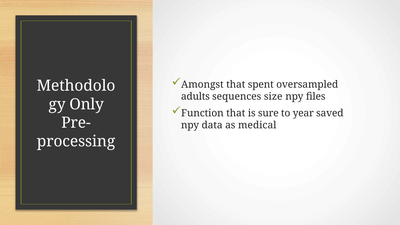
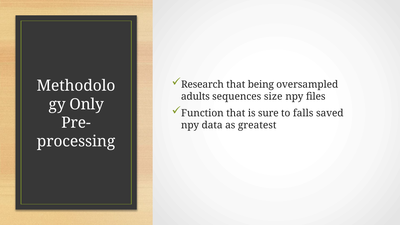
Amongst: Amongst -> Research
spent: spent -> being
year: year -> falls
medical: medical -> greatest
